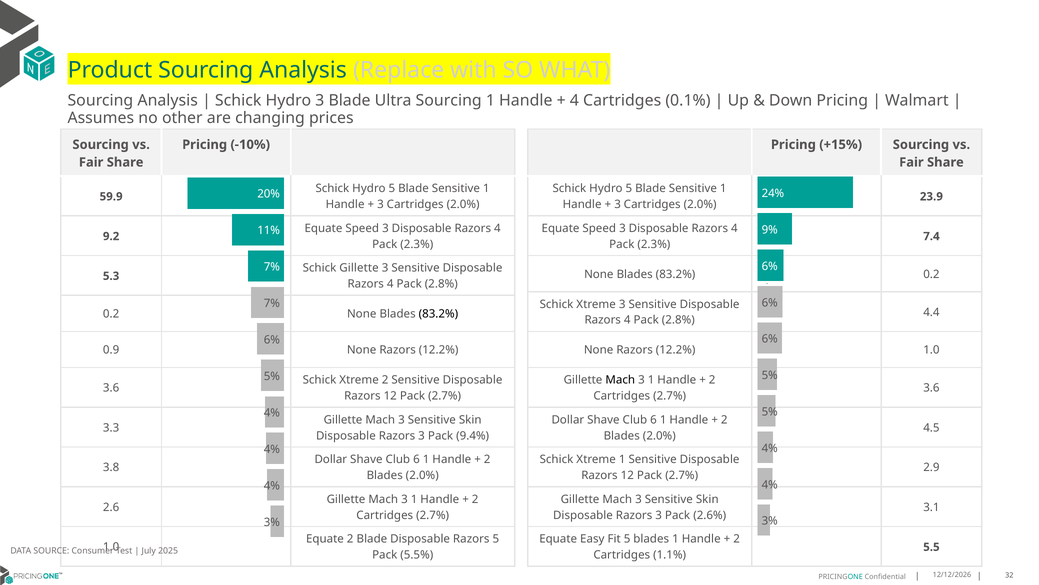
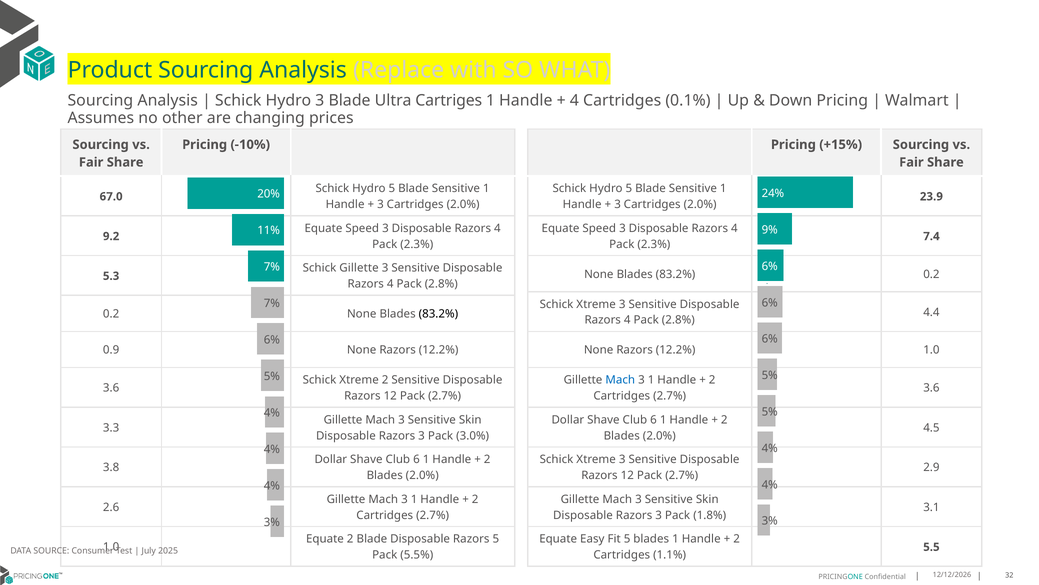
Ultra Sourcing: Sourcing -> Cartriges
59.9: 59.9 -> 67.0
Mach at (620, 380) colour: black -> blue
9.4%: 9.4% -> 3.0%
1 at (622, 459): 1 -> 3
2.6%: 2.6% -> 1.8%
